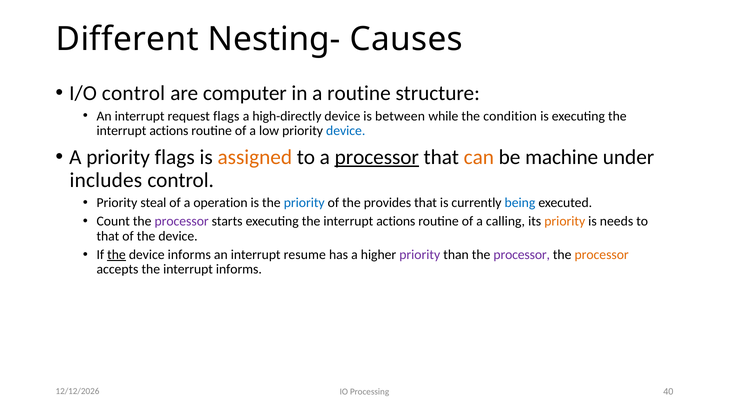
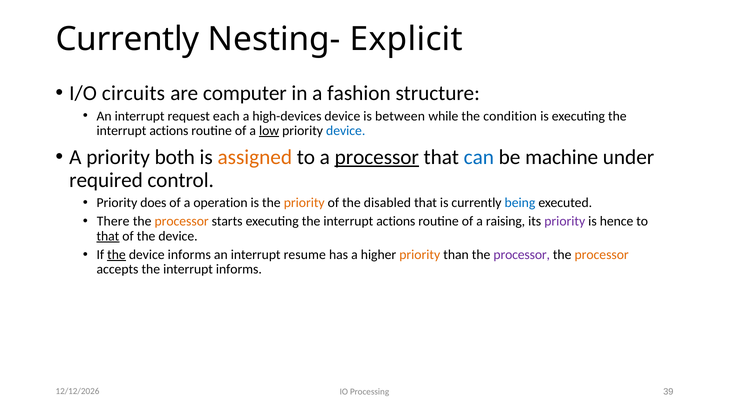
Different at (127, 39): Different -> Currently
Causes: Causes -> Explicit
I/O control: control -> circuits
a routine: routine -> fashion
request flags: flags -> each
high-directly: high-directly -> high-devices
low underline: none -> present
priority flags: flags -> both
can colour: orange -> blue
includes: includes -> required
steal: steal -> does
priority at (304, 203) colour: blue -> orange
provides: provides -> disabled
Count: Count -> There
processor at (182, 221) colour: purple -> orange
calling: calling -> raising
priority at (565, 221) colour: orange -> purple
needs: needs -> hence
that at (108, 236) underline: none -> present
priority at (420, 255) colour: purple -> orange
40: 40 -> 39
